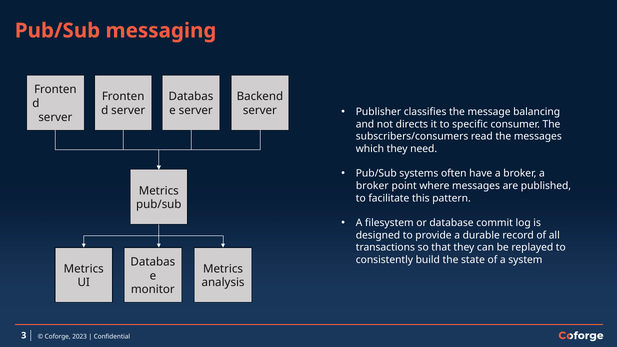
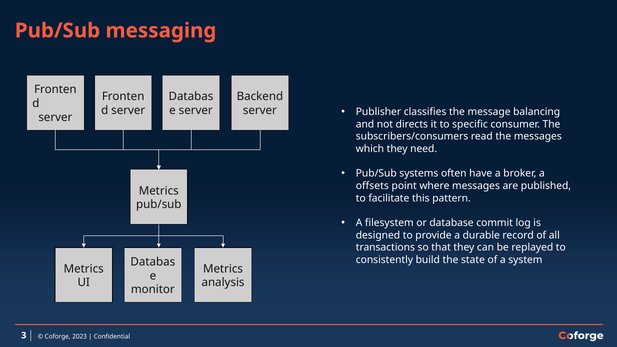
broker at (372, 186): broker -> offsets
